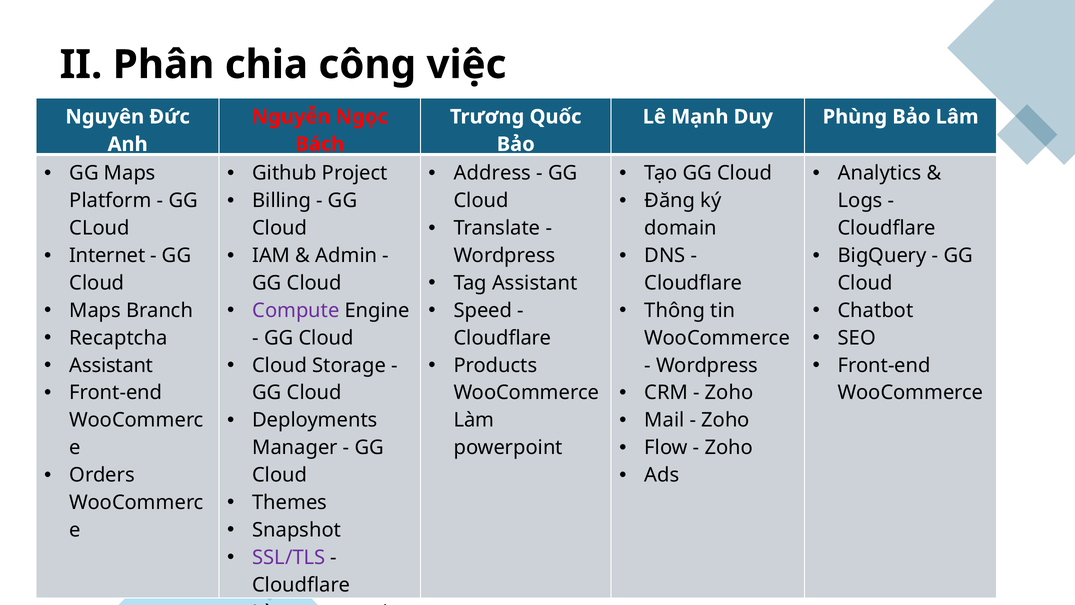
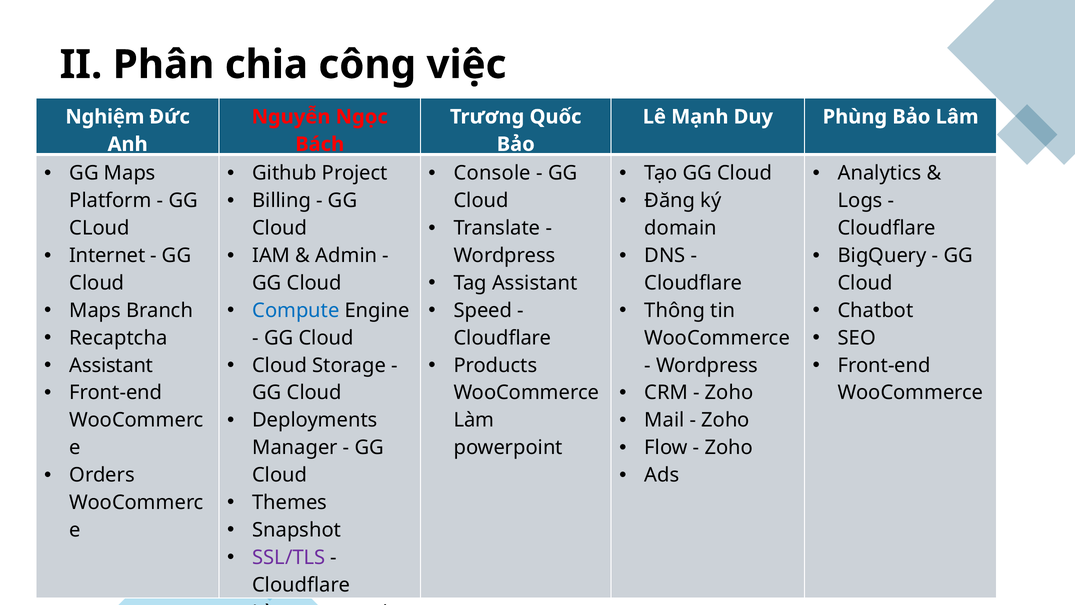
Nguyên: Nguyên -> Nghiệm
Address: Address -> Console
Compute colour: purple -> blue
